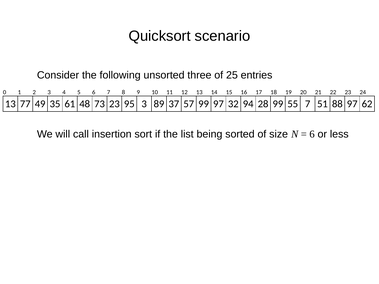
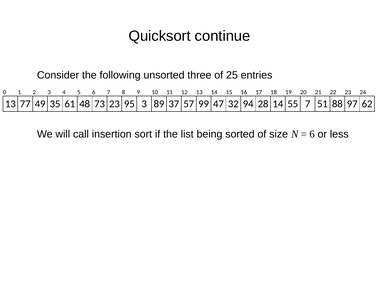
scenario: scenario -> continue
99 97: 97 -> 47
28 99: 99 -> 14
